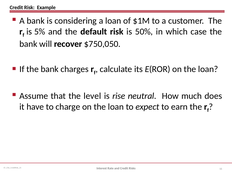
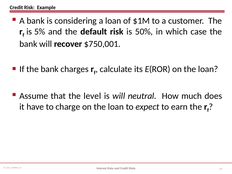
$750,050: $750,050 -> $750,001
is rise: rise -> will
